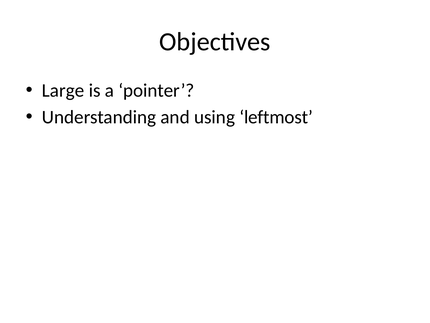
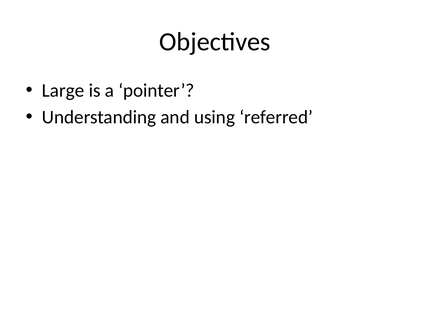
leftmost: leftmost -> referred
